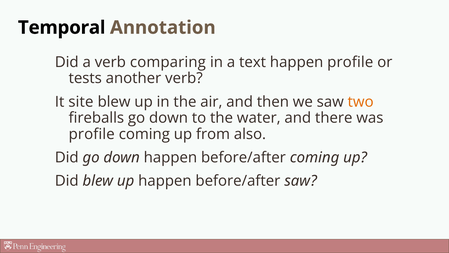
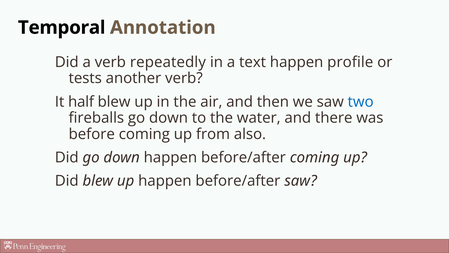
comparing: comparing -> repeatedly
site: site -> half
two colour: orange -> blue
profile at (92, 134): profile -> before
